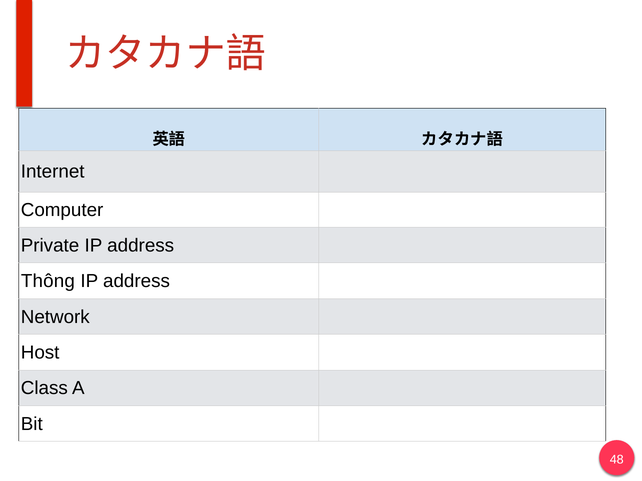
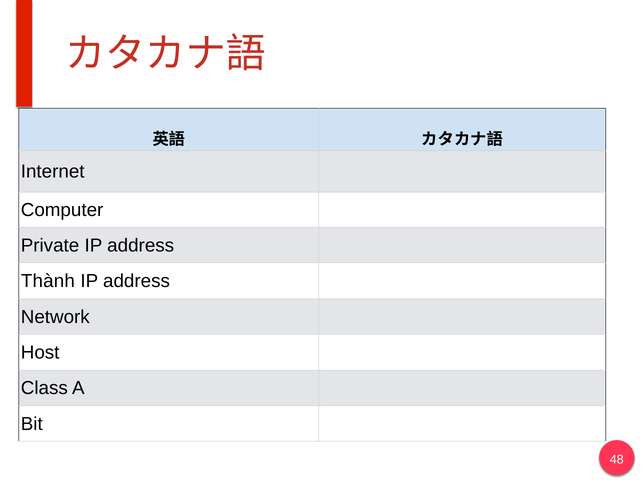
Thông: Thông -> Thành
